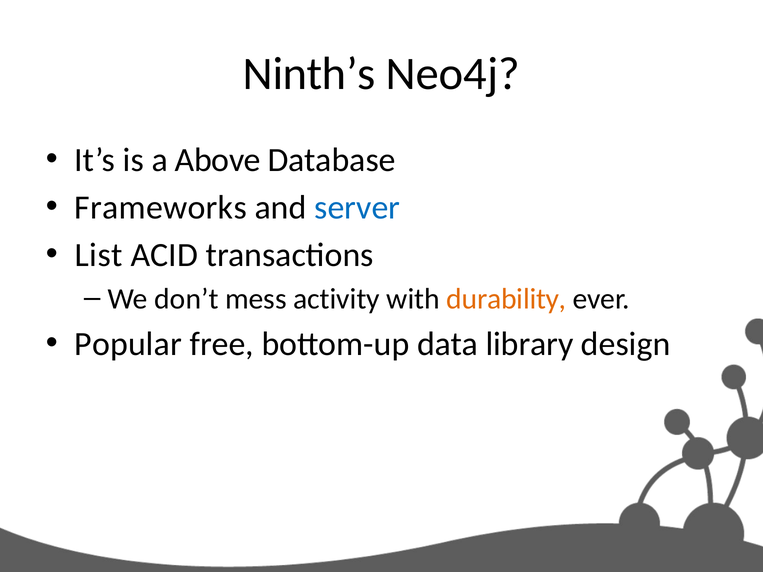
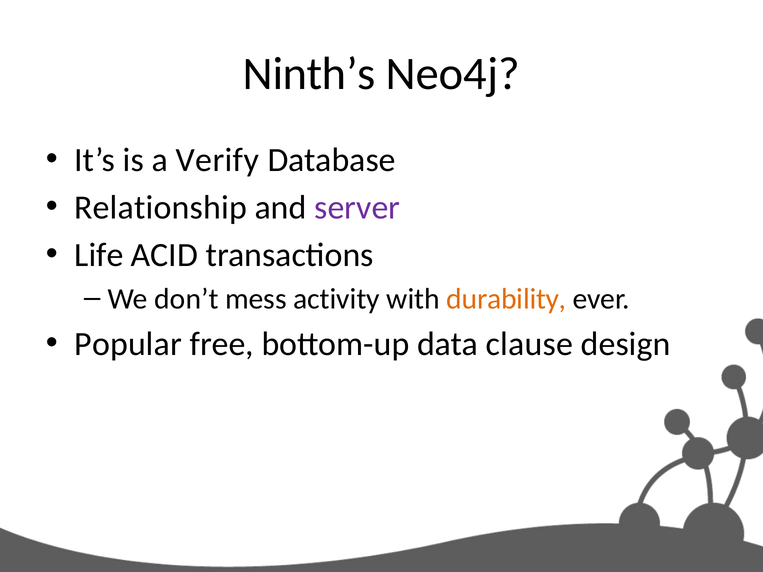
Above: Above -> Verify
Frameworks: Frameworks -> Relationship
server colour: blue -> purple
List: List -> Life
library: library -> clause
